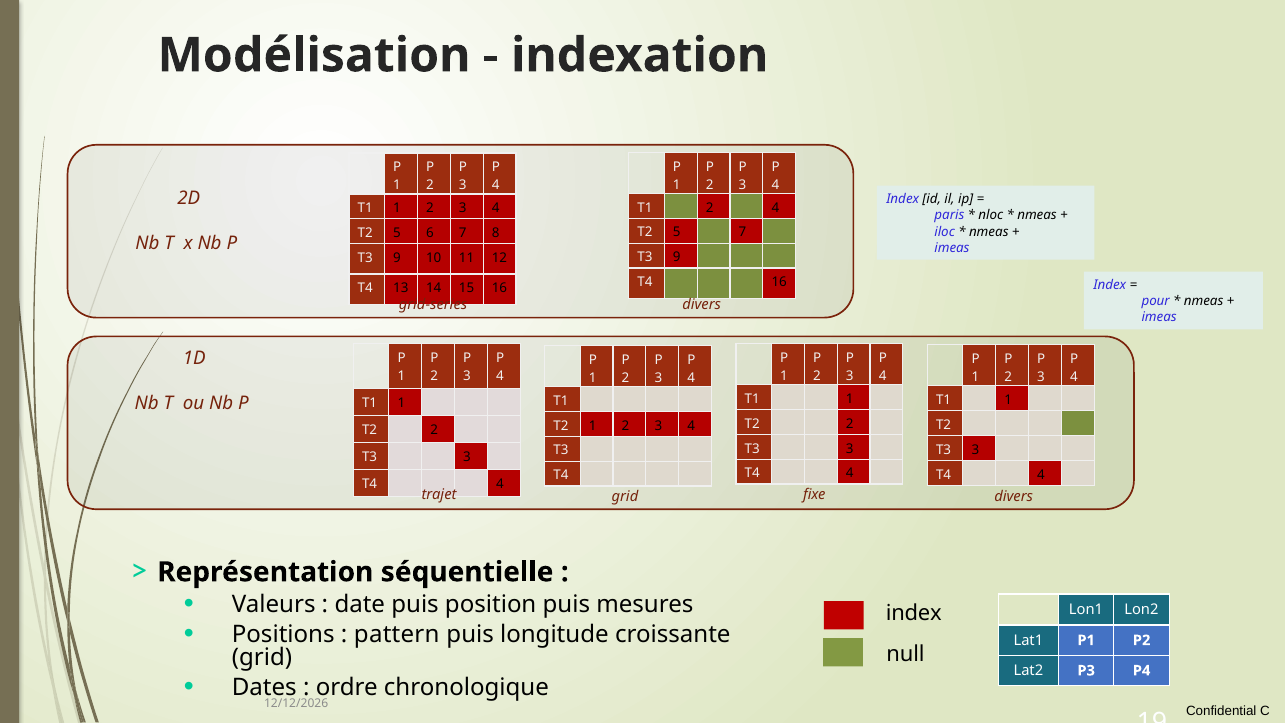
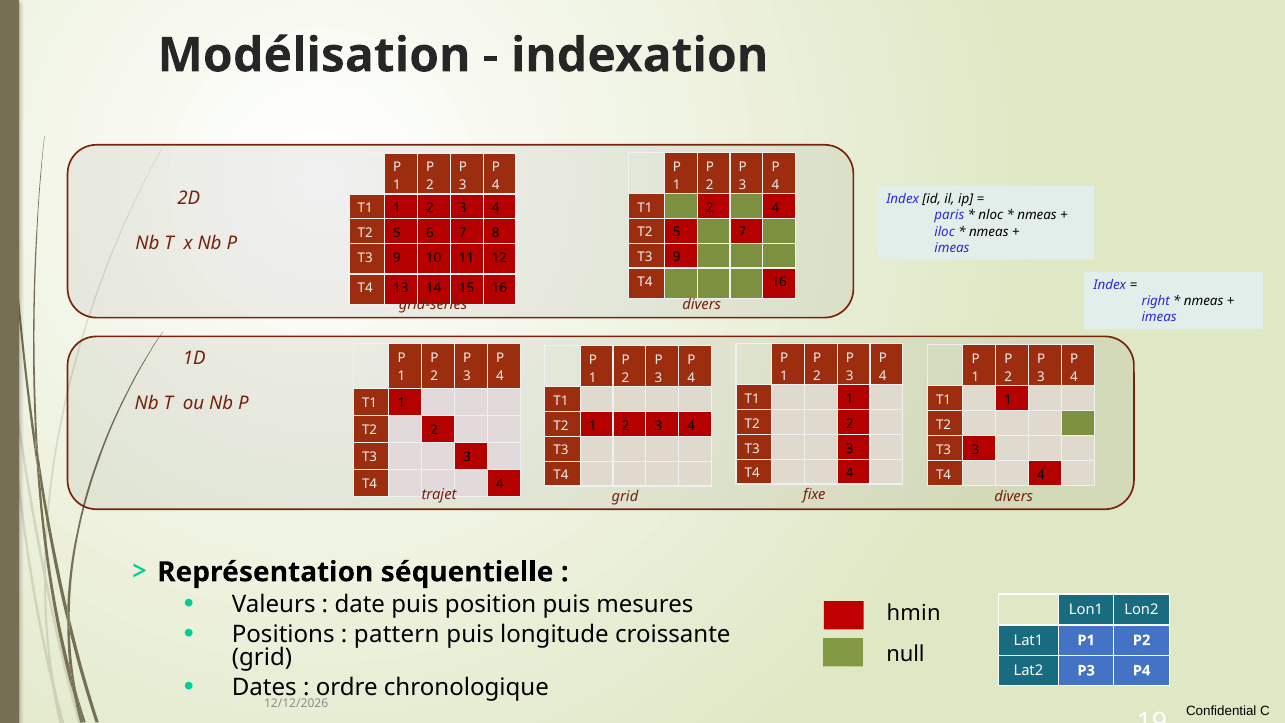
pour: pour -> right
index at (914, 613): index -> hmin
